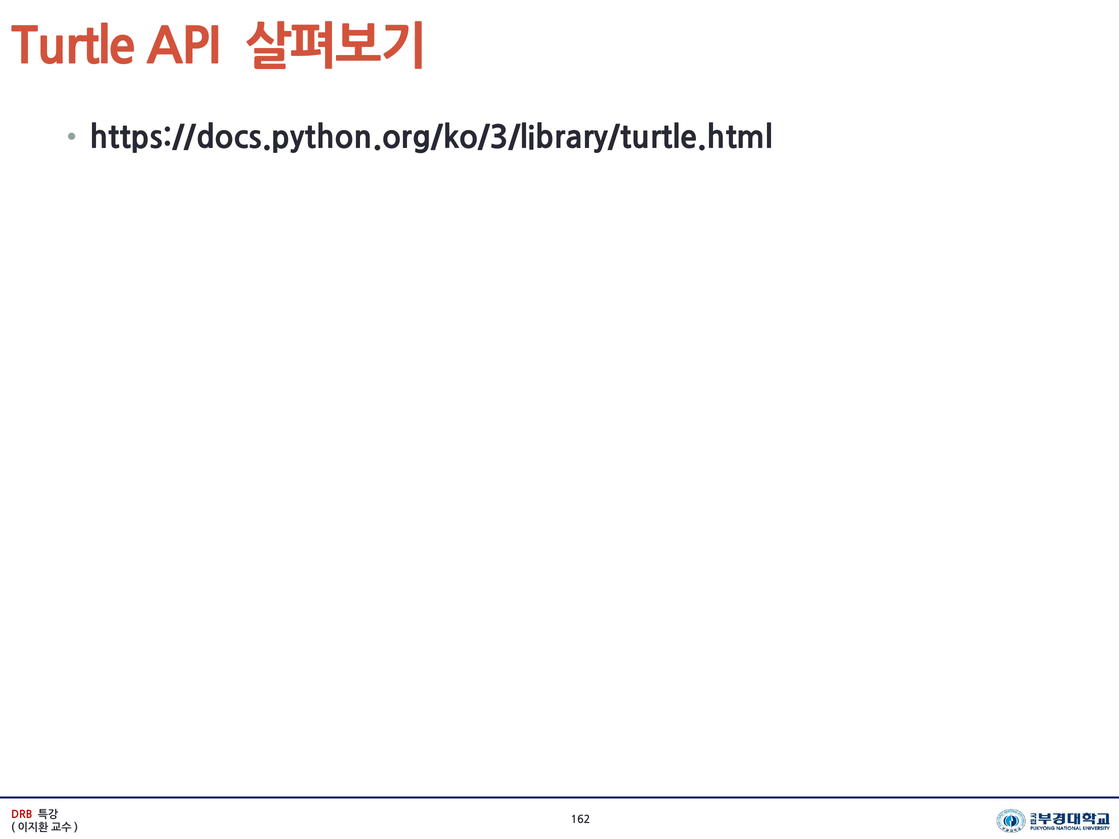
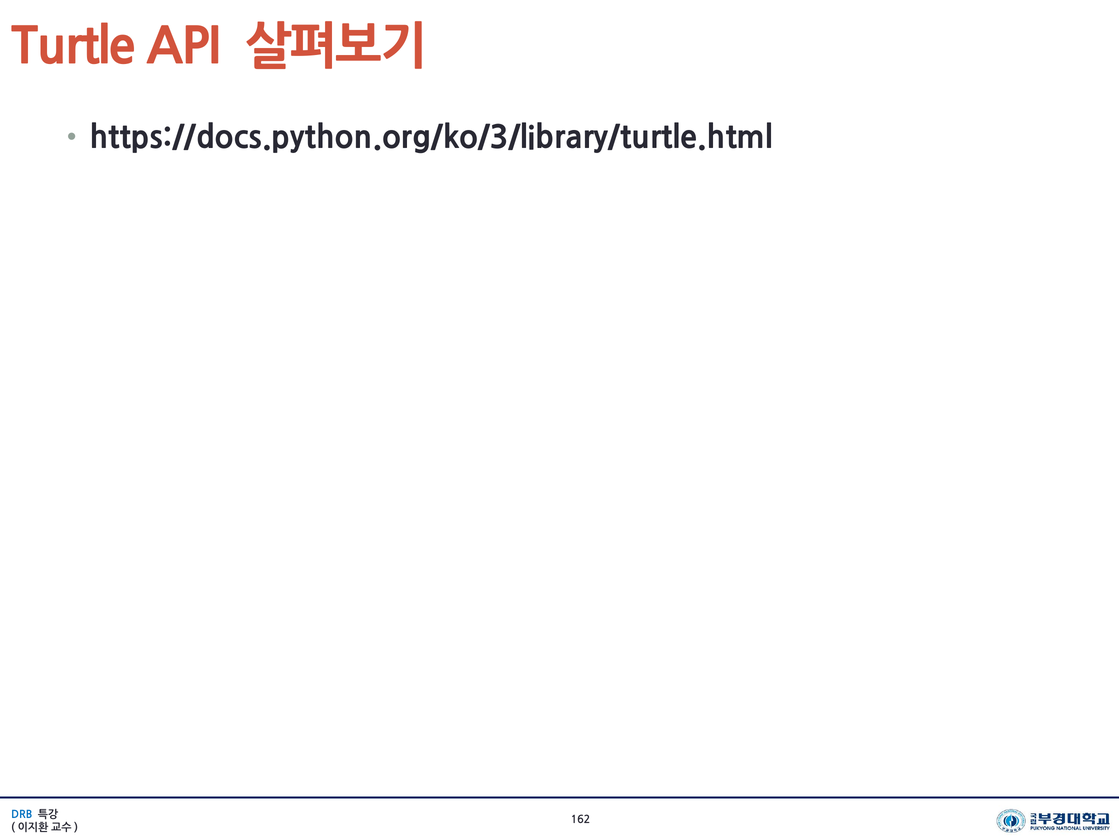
DRB colour: red -> blue
